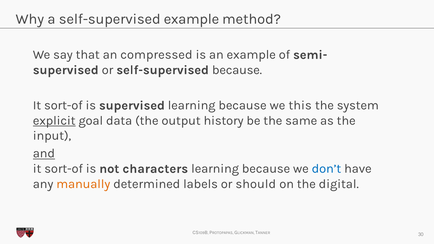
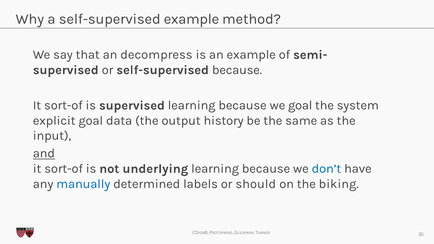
compressed: compressed -> decompress
we this: this -> goal
explicit underline: present -> none
characters: characters -> underlying
manually colour: orange -> blue
digital: digital -> biking
